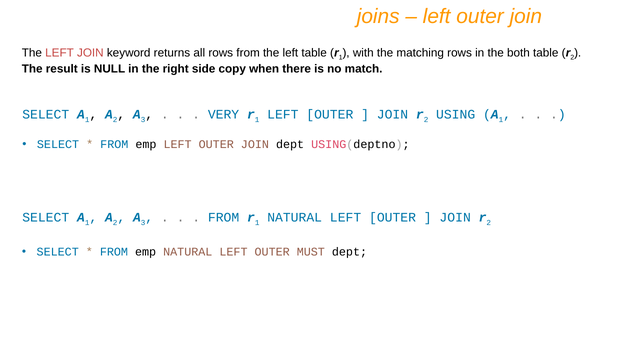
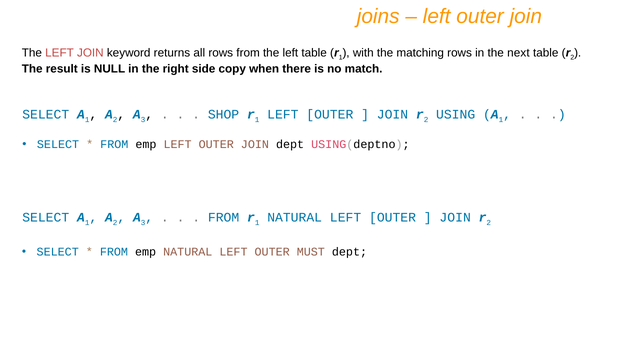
both: both -> next
VERY: VERY -> SHOP
